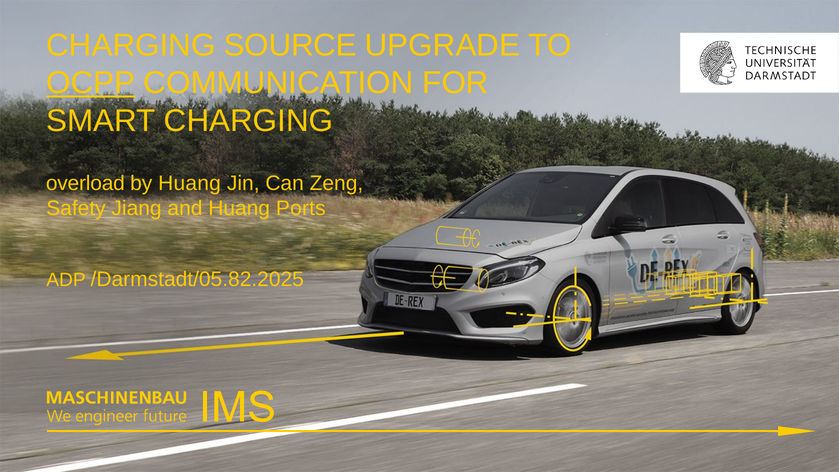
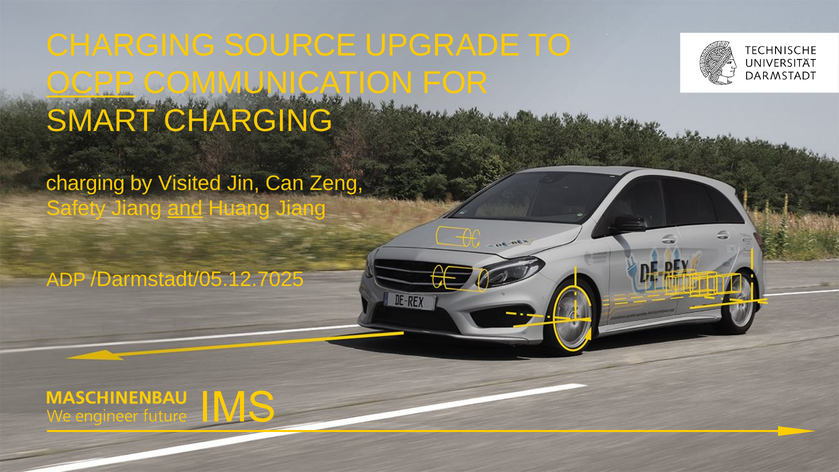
overload at (85, 183): overload -> charging
by Huang: Huang -> Visited
and underline: none -> present
Huang Ports: Ports -> Jiang
/Darmstadt/05.82.2025: /Darmstadt/05.82.2025 -> /Darmstadt/05.12.7025
